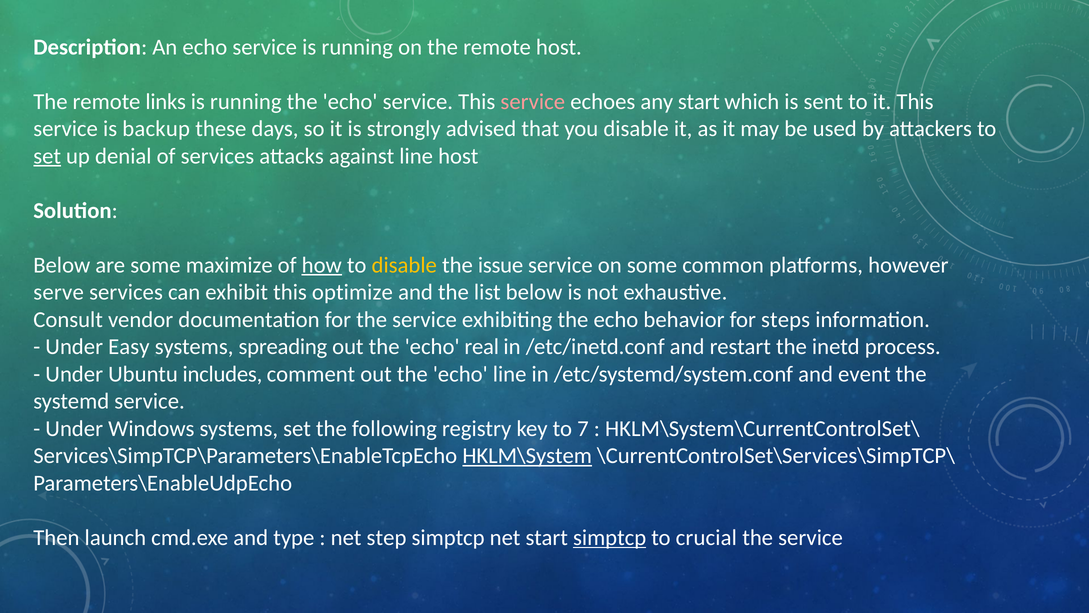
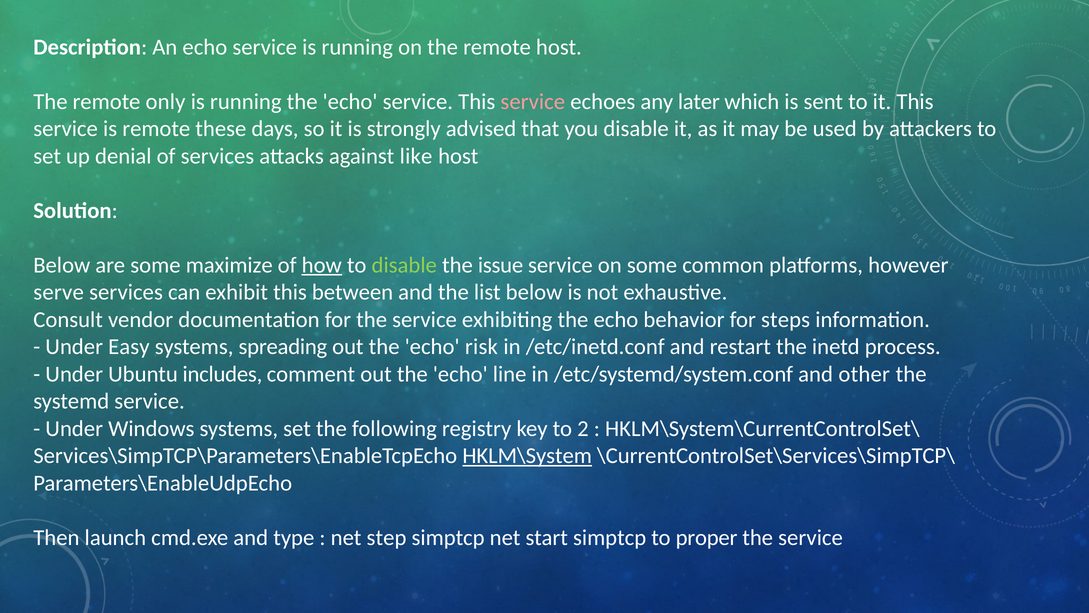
links: links -> only
any start: start -> later
is backup: backup -> remote
set at (47, 156) underline: present -> none
against line: line -> like
disable at (404, 265) colour: yellow -> light green
optimize: optimize -> between
real: real -> risk
event: event -> other
7: 7 -> 2
simptcp at (610, 537) underline: present -> none
crucial: crucial -> proper
